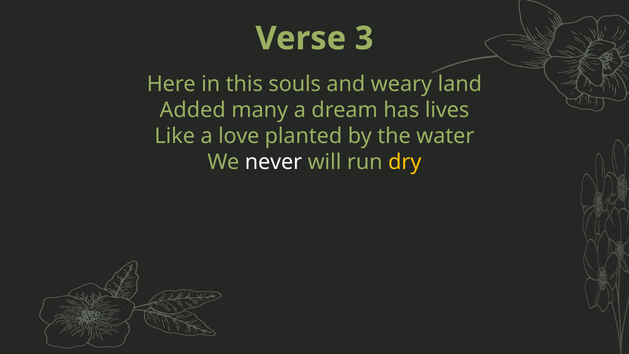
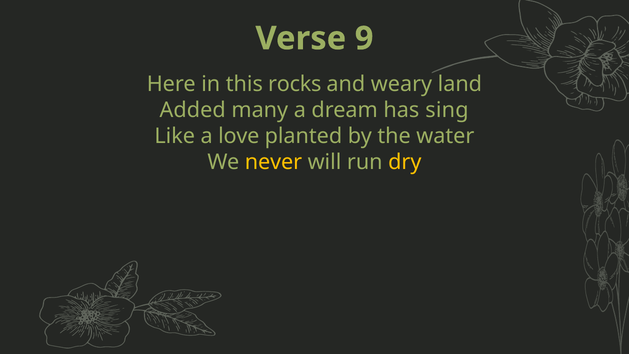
3: 3 -> 9
souls: souls -> rocks
lives: lives -> sing
never colour: white -> yellow
